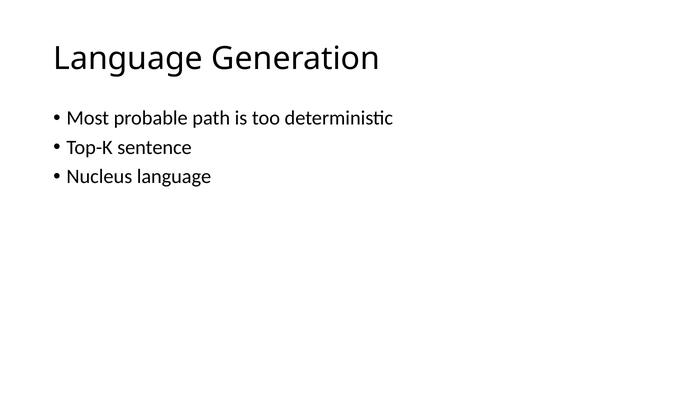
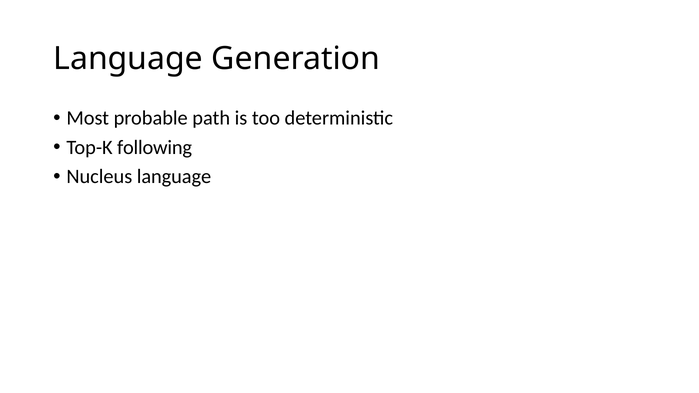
sentence: sentence -> following
